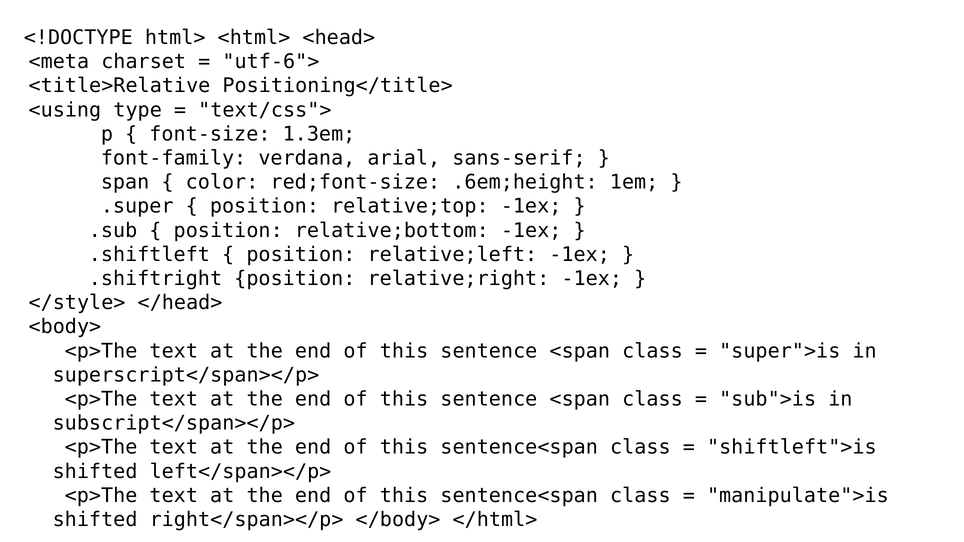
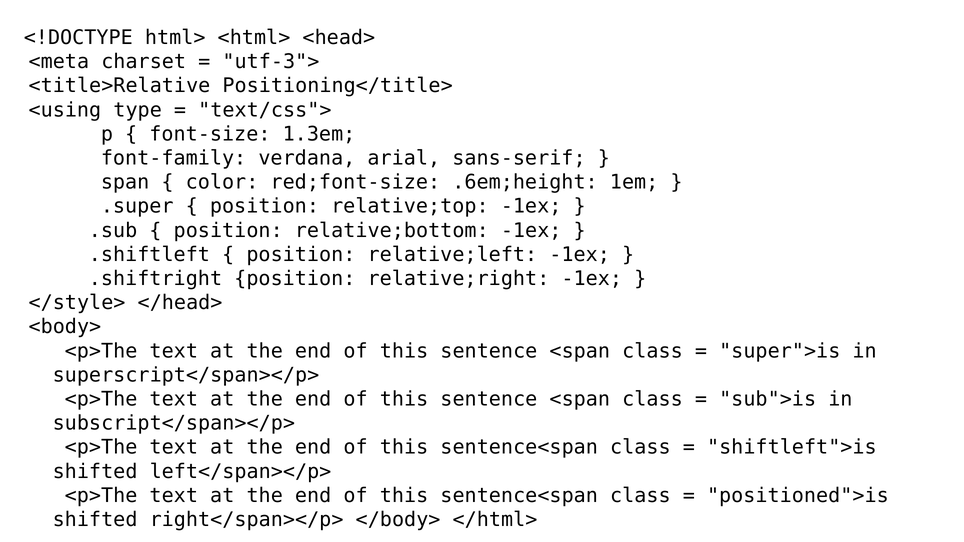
utf-6">: utf-6"> -> utf-3">
manipulate">is: manipulate">is -> positioned">is
